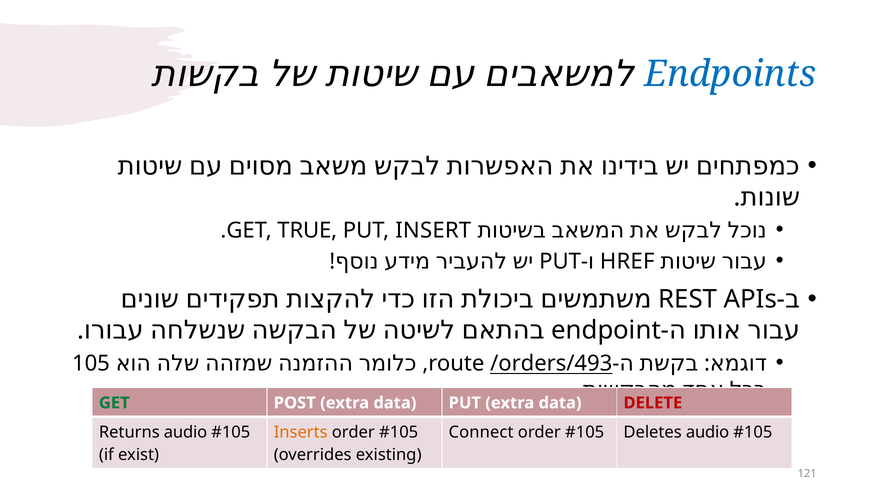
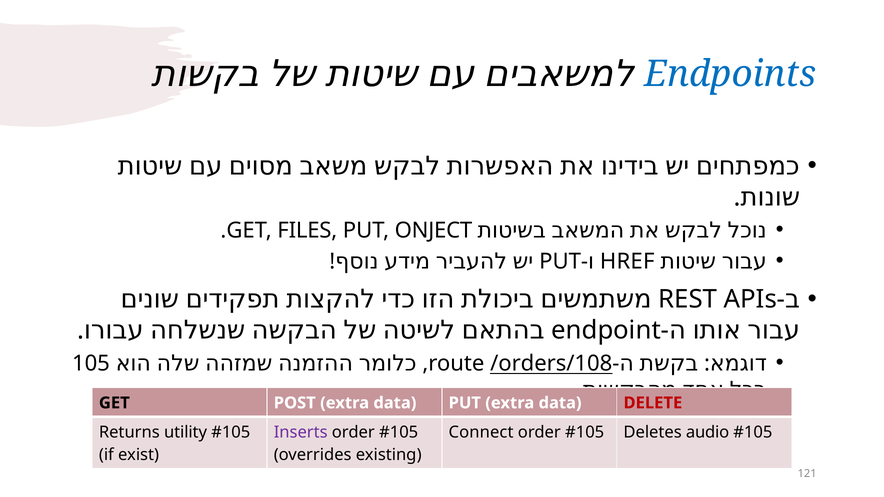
TRUE: TRUE -> FILES
INSERT: INSERT -> ONJECT
/orders/493: /orders/493 -> /orders/108
GET at (114, 403) colour: green -> black
Returns audio: audio -> utility
Inserts colour: orange -> purple
